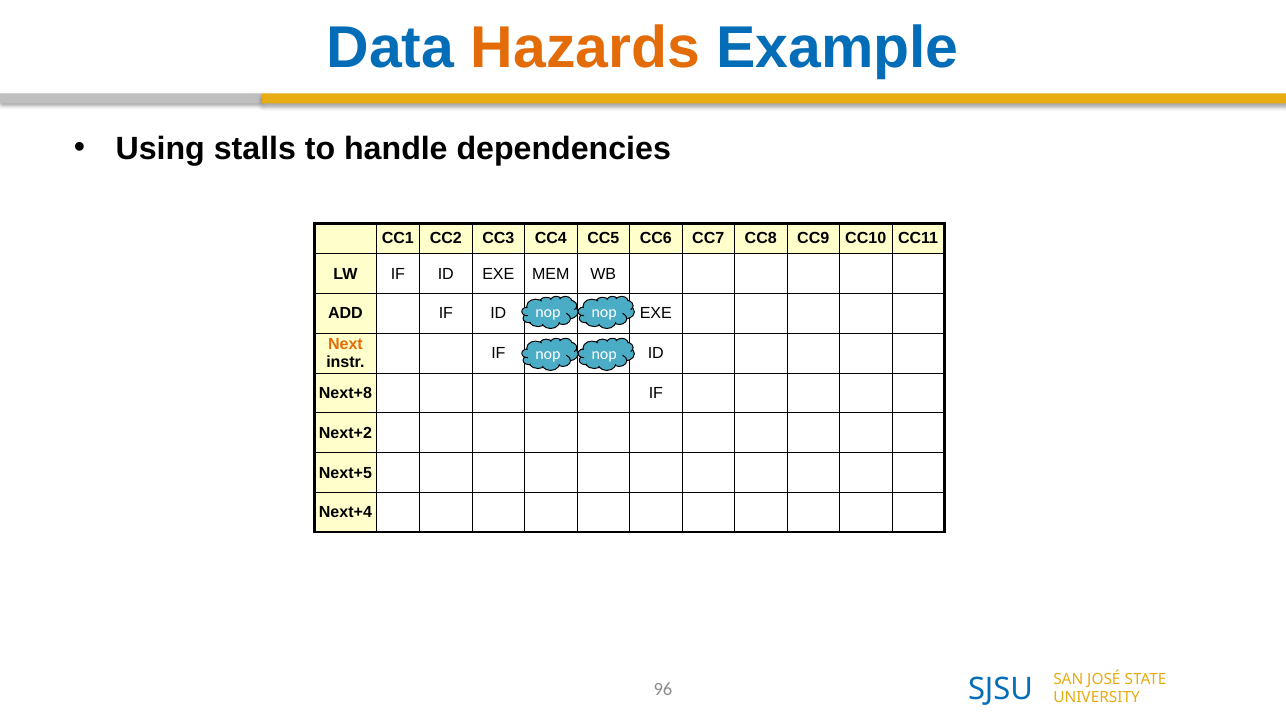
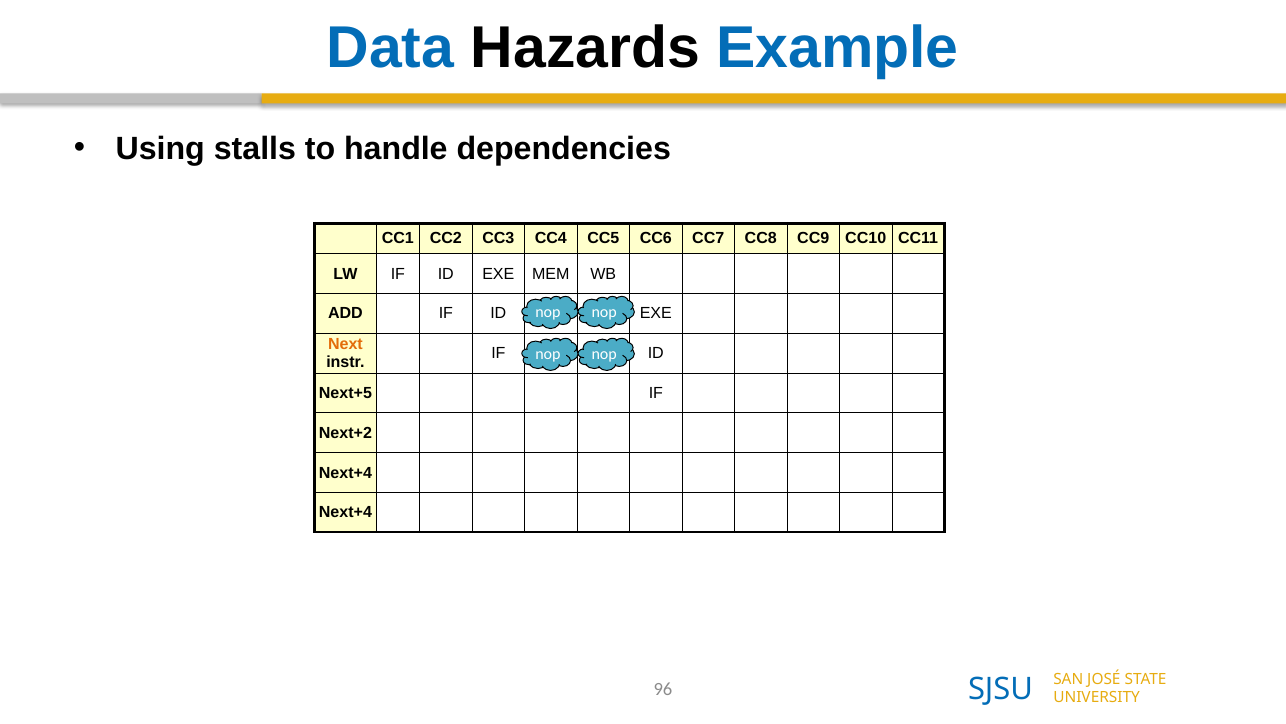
Hazards colour: orange -> black
Next+8: Next+8 -> Next+5
Next+5 at (345, 472): Next+5 -> Next+4
